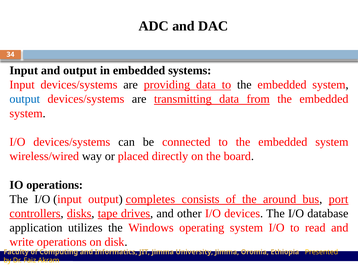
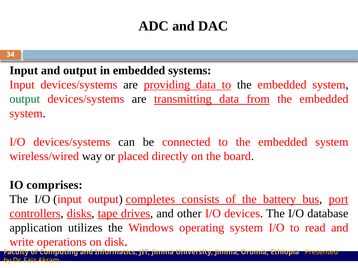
output at (25, 99) colour: blue -> green
IO operations: operations -> comprises
around: around -> battery
